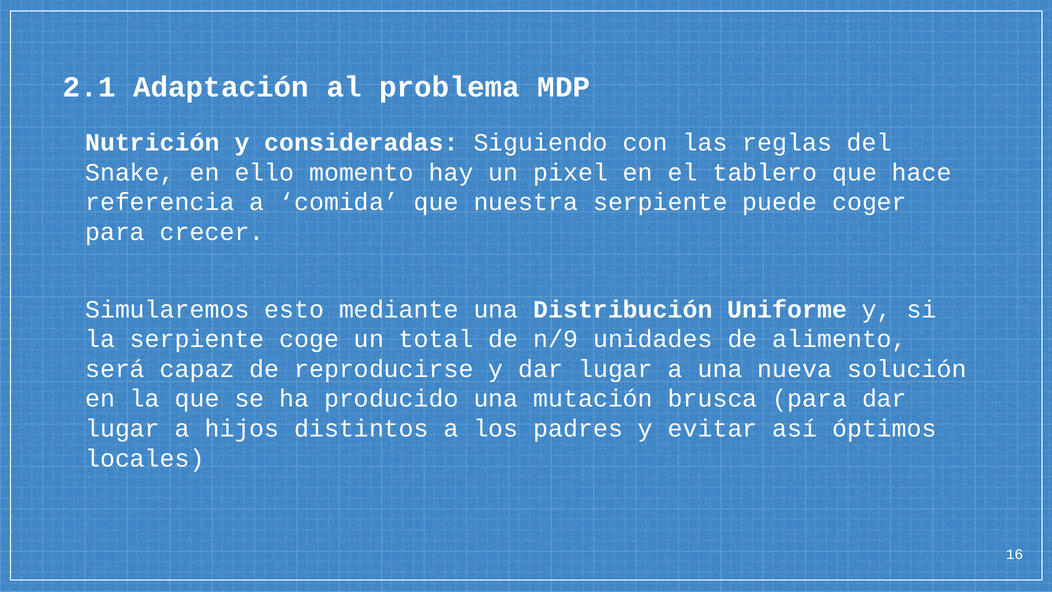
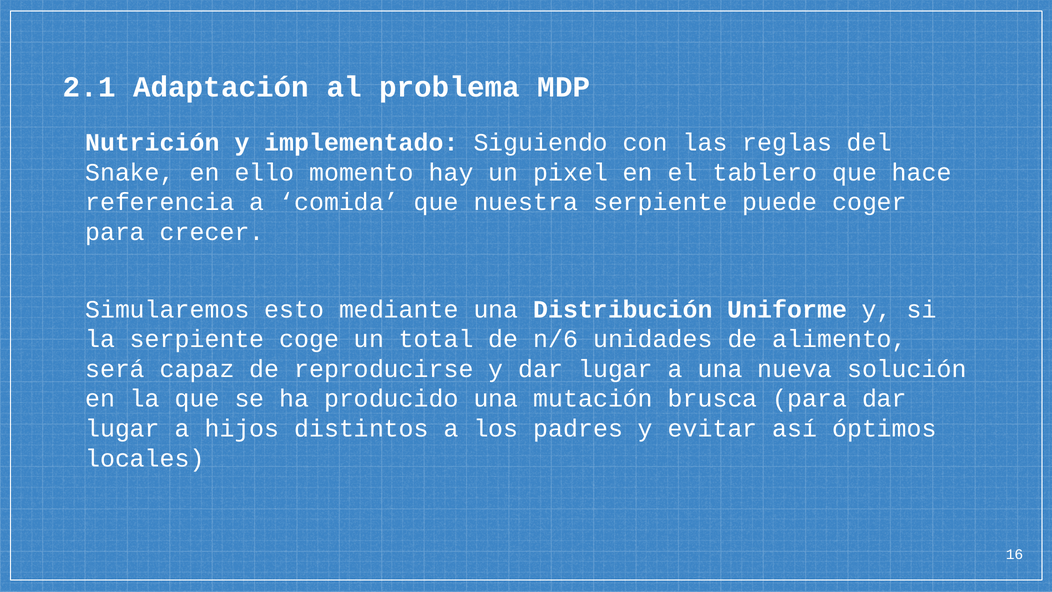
consideradas: consideradas -> implementado
n/9: n/9 -> n/6
